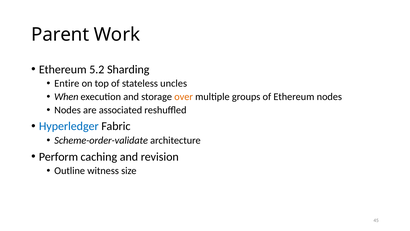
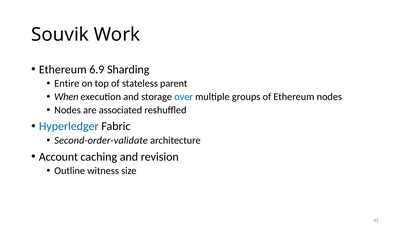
Parent: Parent -> Souvik
5.2: 5.2 -> 6.9
uncles: uncles -> parent
over colour: orange -> blue
Scheme-order-validate: Scheme-order-validate -> Second-order-validate
Perform: Perform -> Account
